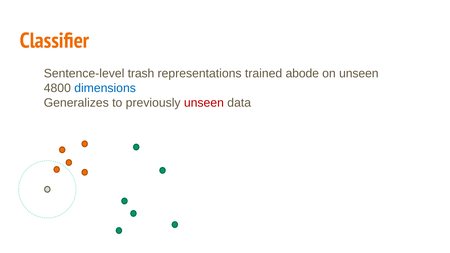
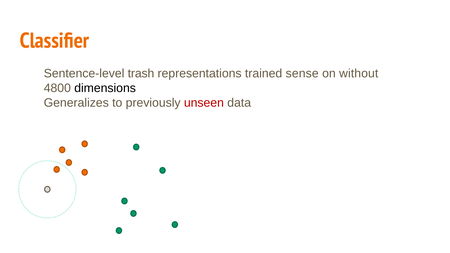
abode: abode -> sense
on unseen: unseen -> without
dimensions colour: blue -> black
